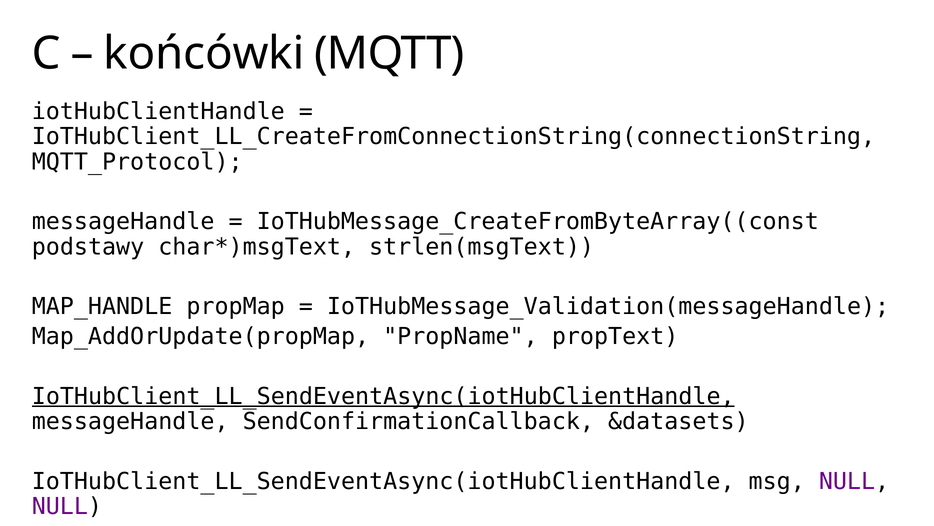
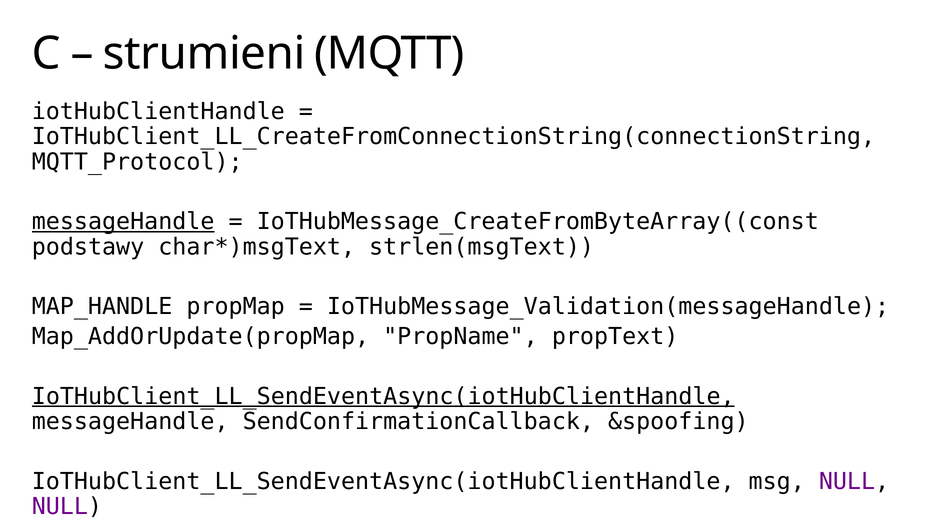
końcówki: końcówki -> strumieni
messageHandle at (123, 221) underline: none -> present
&datasets: &datasets -> &spoofing
